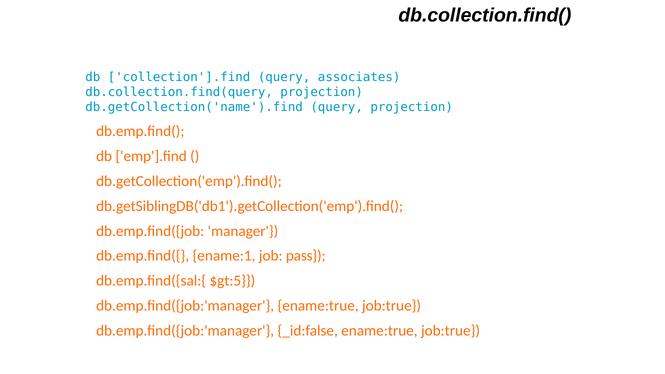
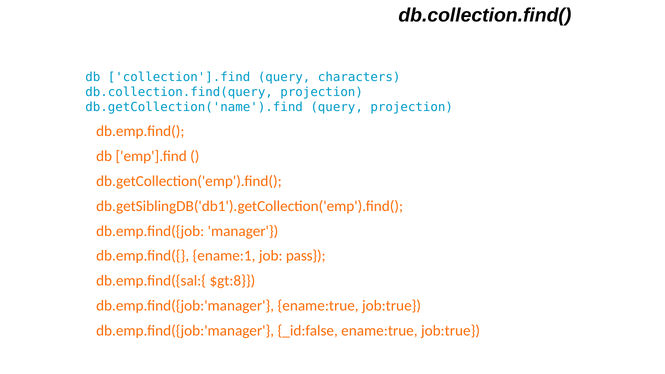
associates: associates -> characters
$gt:5: $gt:5 -> $gt:8
